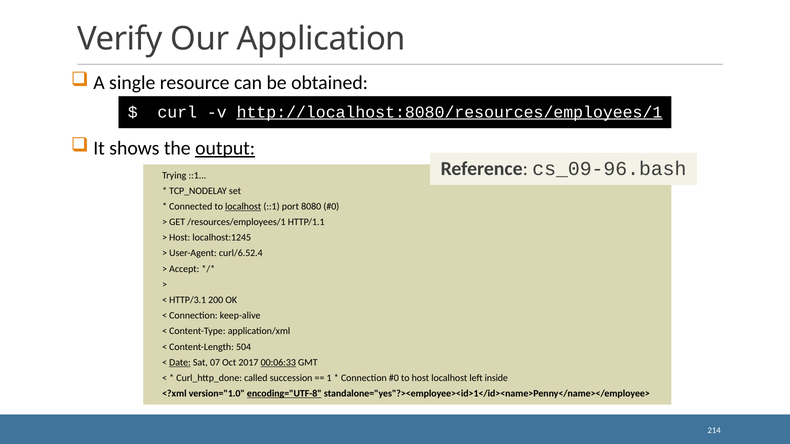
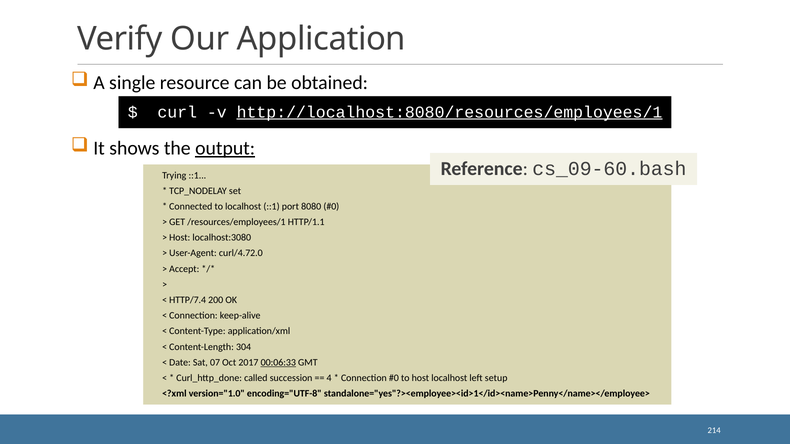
cs_09-96.bash: cs_09-96.bash -> cs_09-60.bash
localhost at (243, 207) underline: present -> none
localhost:1245: localhost:1245 -> localhost:3080
curl/6.52.4: curl/6.52.4 -> curl/4.72.0
HTTP/3.1: HTTP/3.1 -> HTTP/7.4
504: 504 -> 304
Date underline: present -> none
1: 1 -> 4
inside: inside -> setup
encoding="UTF-8 underline: present -> none
